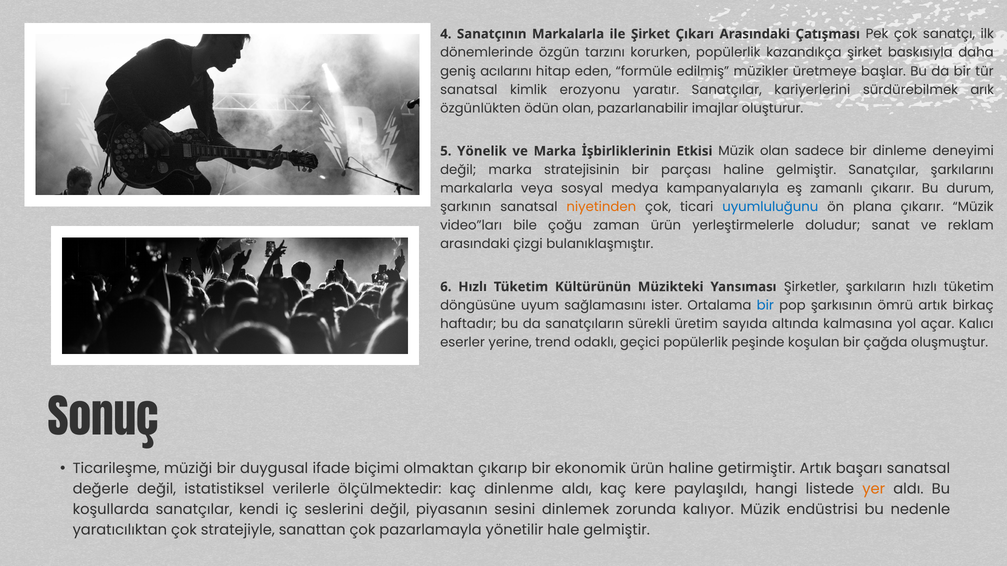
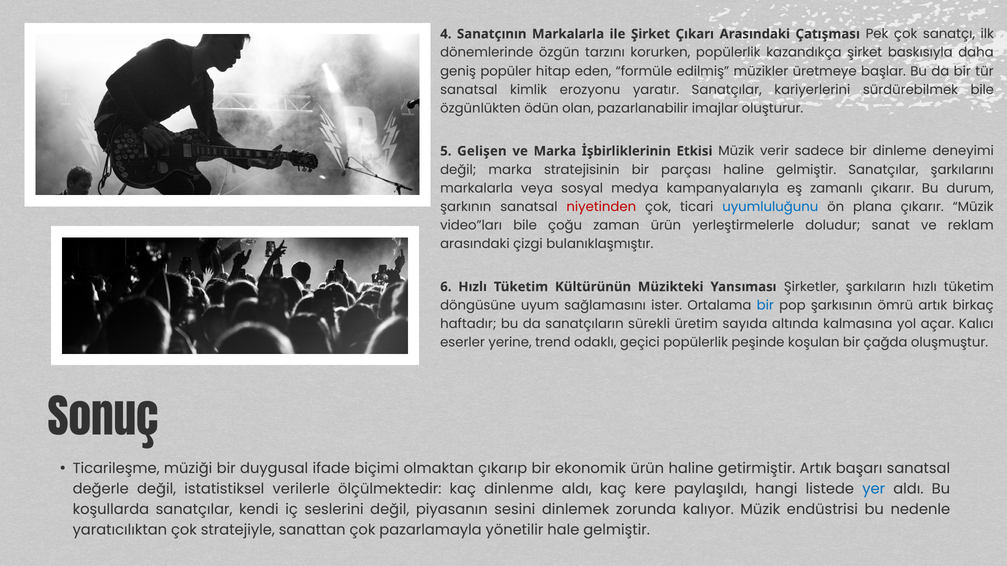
acılarını: acılarını -> popüler
sürdürebilmek arık: arık -> bile
Yönelik: Yönelik -> Gelişen
Müzik olan: olan -> verir
niyetinden colour: orange -> red
yer colour: orange -> blue
